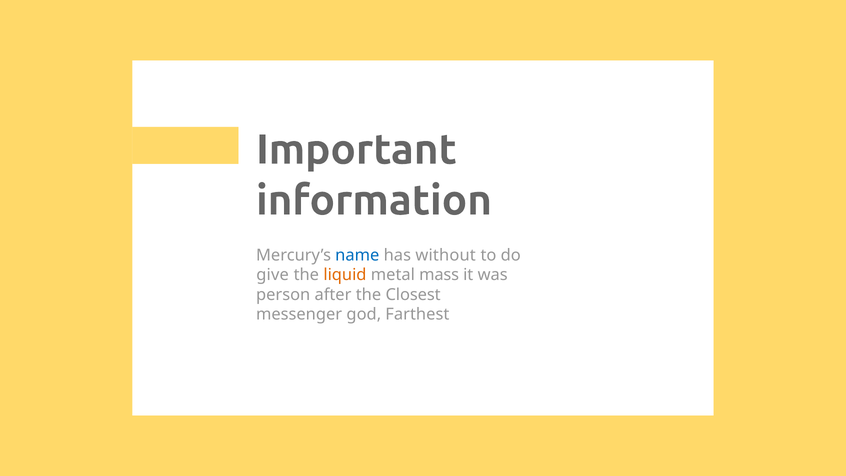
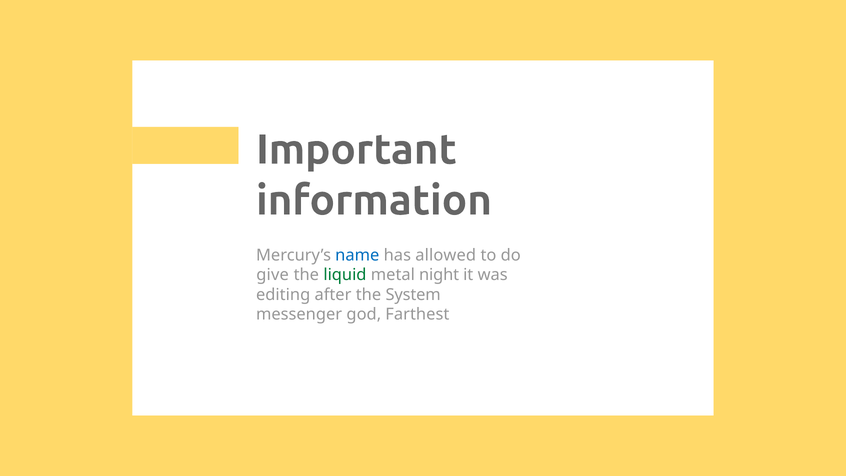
without: without -> allowed
liquid colour: orange -> green
mass: mass -> night
person: person -> editing
Closest: Closest -> System
